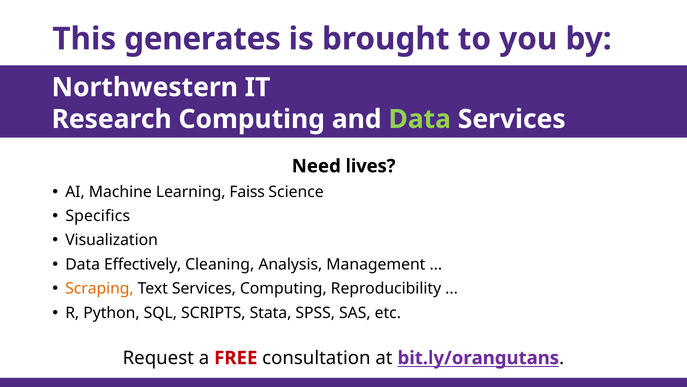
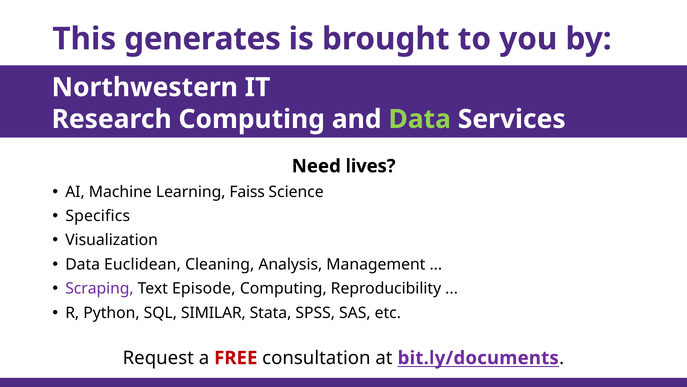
Effectively: Effectively -> Euclidean
Scraping colour: orange -> purple
Text Services: Services -> Episode
SCRIPTS: SCRIPTS -> SIMILAR
bit.ly/orangutans: bit.ly/orangutans -> bit.ly/documents
